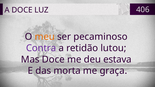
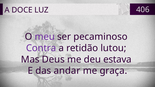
meu colour: orange -> purple
Mas Doce: Doce -> Deus
morta: morta -> andar
